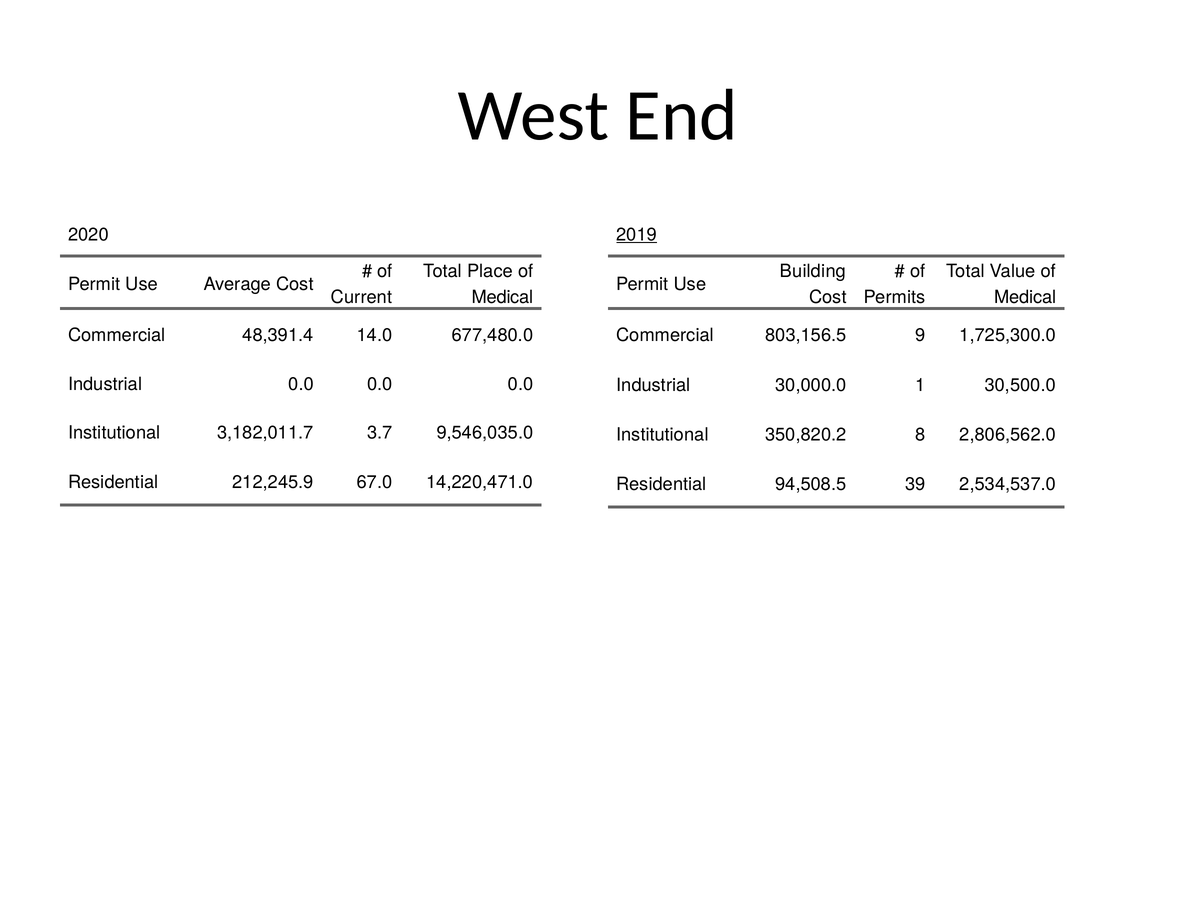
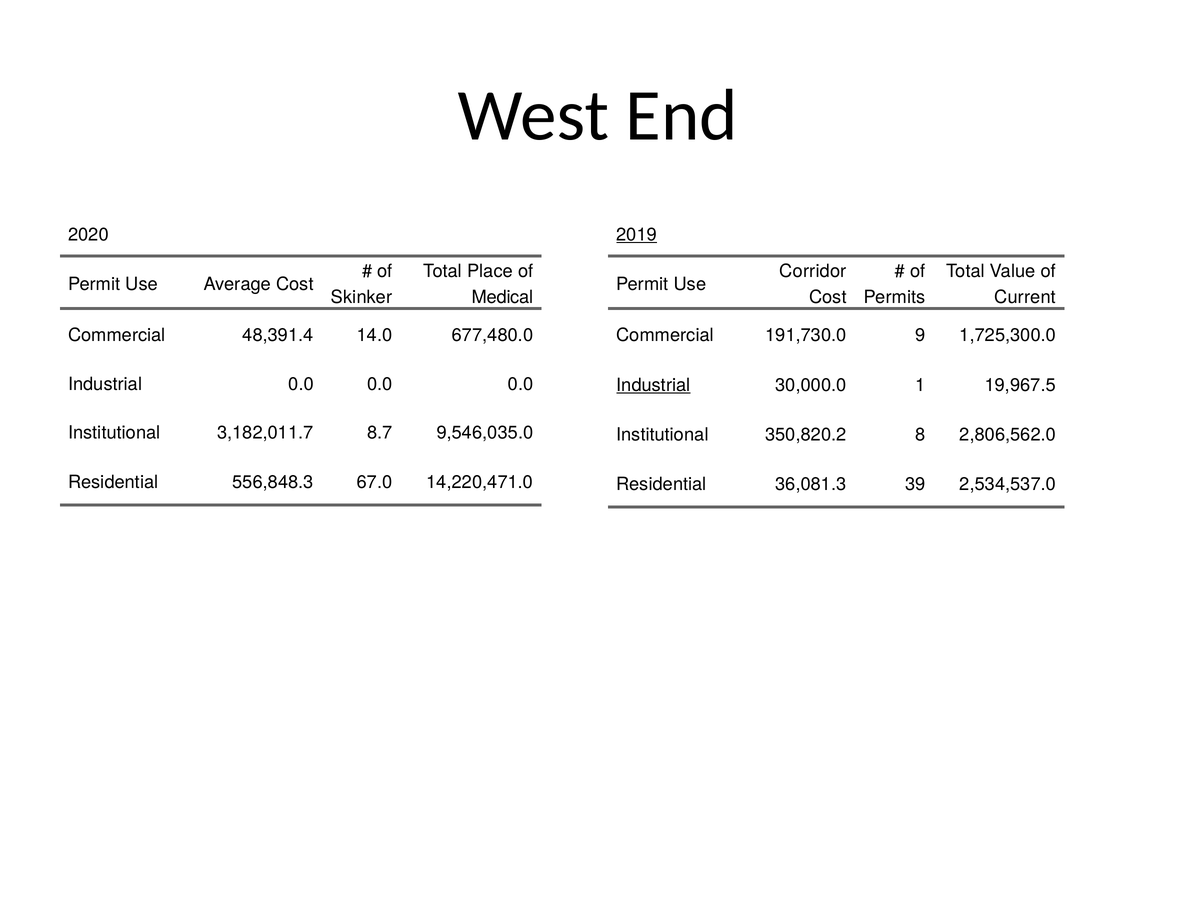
Building: Building -> Corridor
Current: Current -> Skinker
Medical at (1025, 297): Medical -> Current
803,156.5: 803,156.5 -> 191,730.0
Industrial at (653, 385) underline: none -> present
30,500.0: 30,500.0 -> 19,967.5
3.7: 3.7 -> 8.7
212,245.9: 212,245.9 -> 556,848.3
94,508.5: 94,508.5 -> 36,081.3
